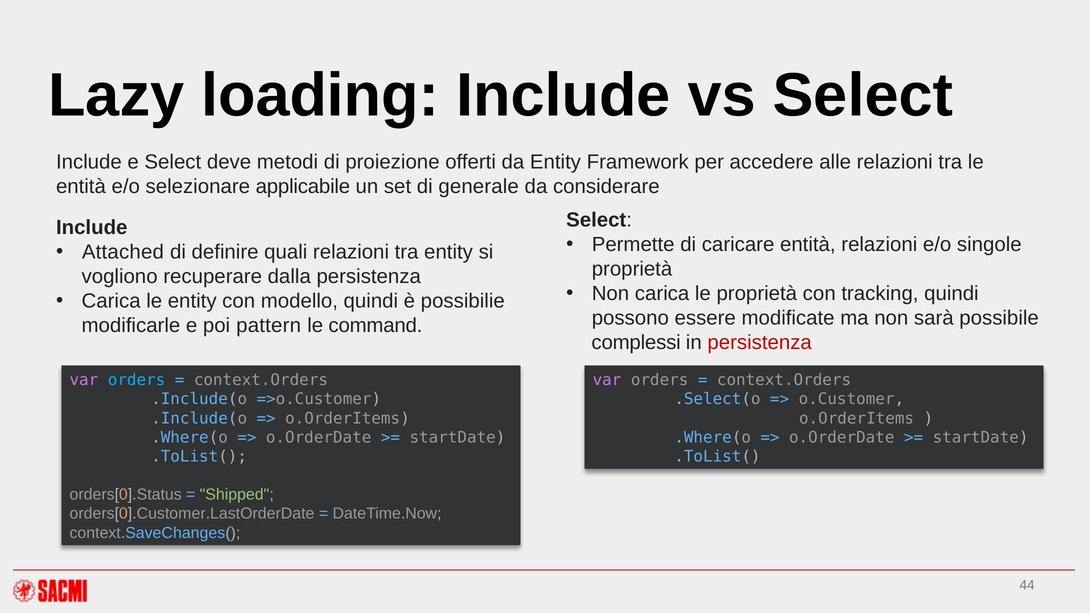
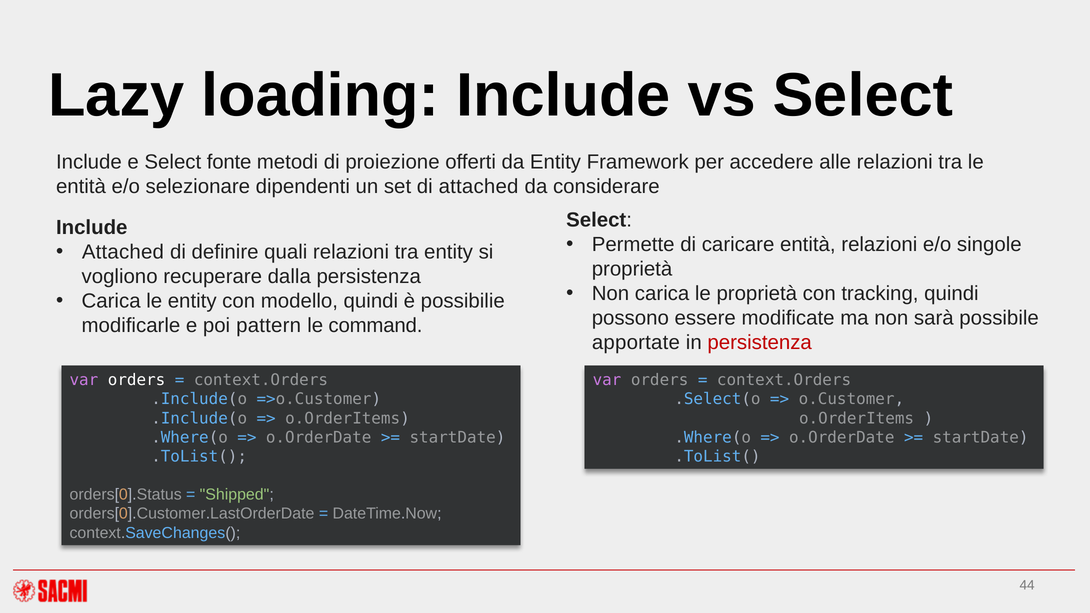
deve: deve -> fonte
applicabile: applicabile -> dipendenti
di generale: generale -> attached
complessi: complessi -> apportate
orders at (137, 380) colour: light blue -> white
